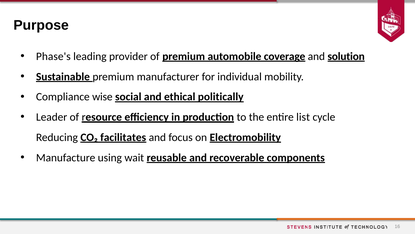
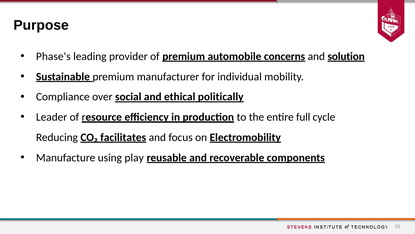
coverage: coverage -> concerns
wise: wise -> over
list: list -> full
wait: wait -> play
